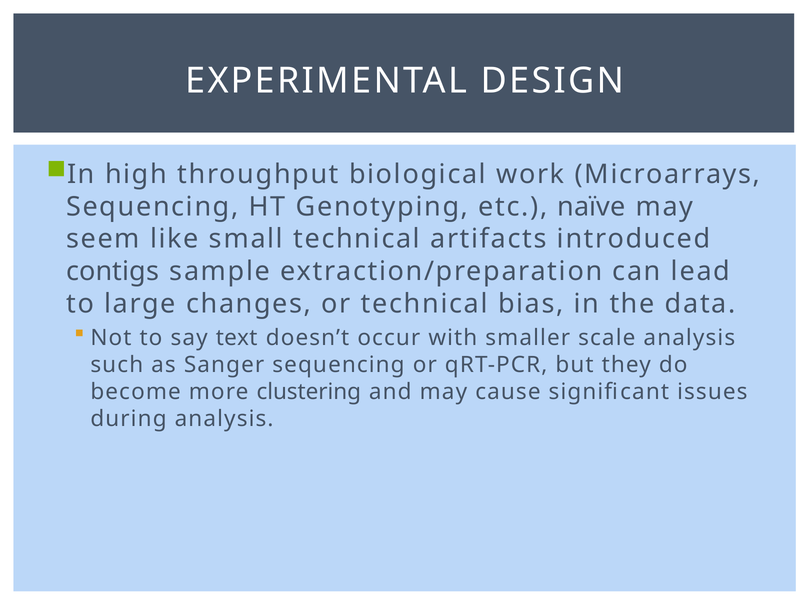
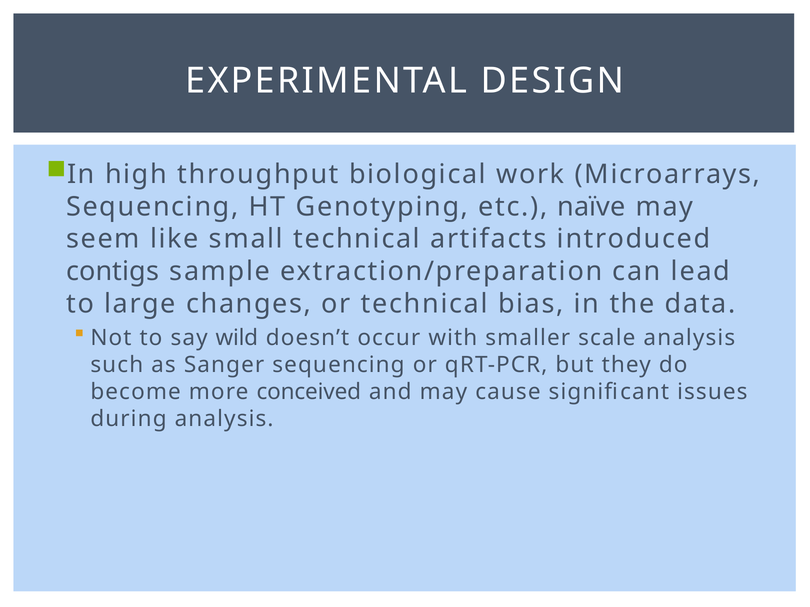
text: text -> wild
clustering: clustering -> conceived
